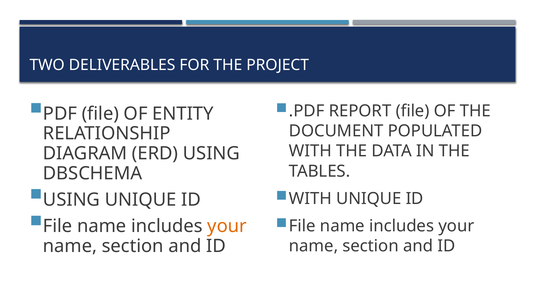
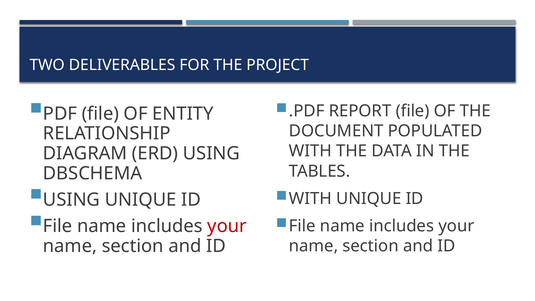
your at (227, 226) colour: orange -> red
